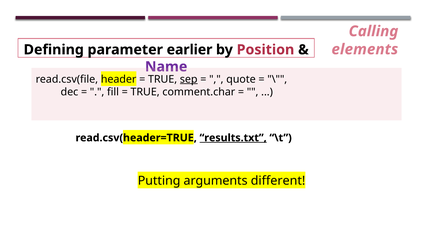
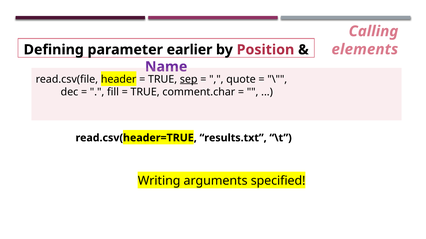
results.txt underline: present -> none
Putting: Putting -> Writing
different: different -> specified
